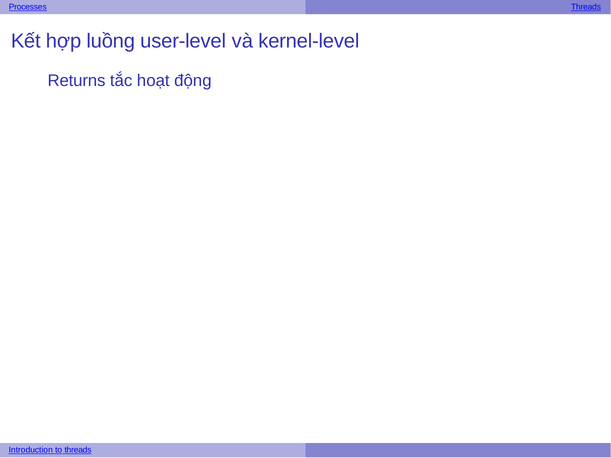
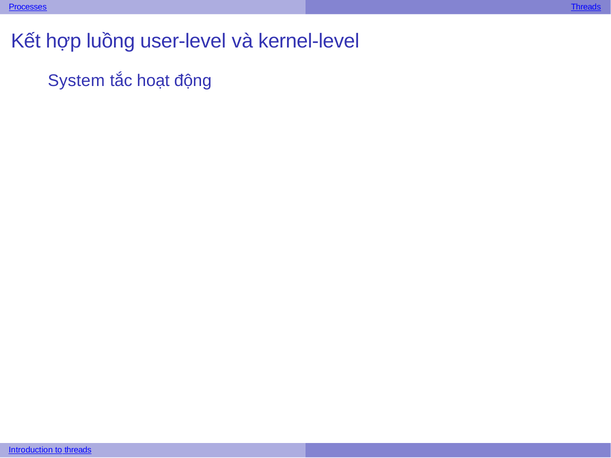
Returns: Returns -> System
